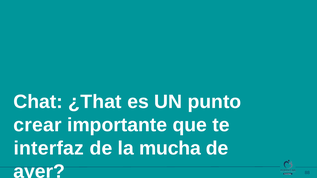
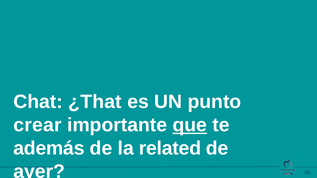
que underline: none -> present
interfaz: interfaz -> además
mucha: mucha -> related
